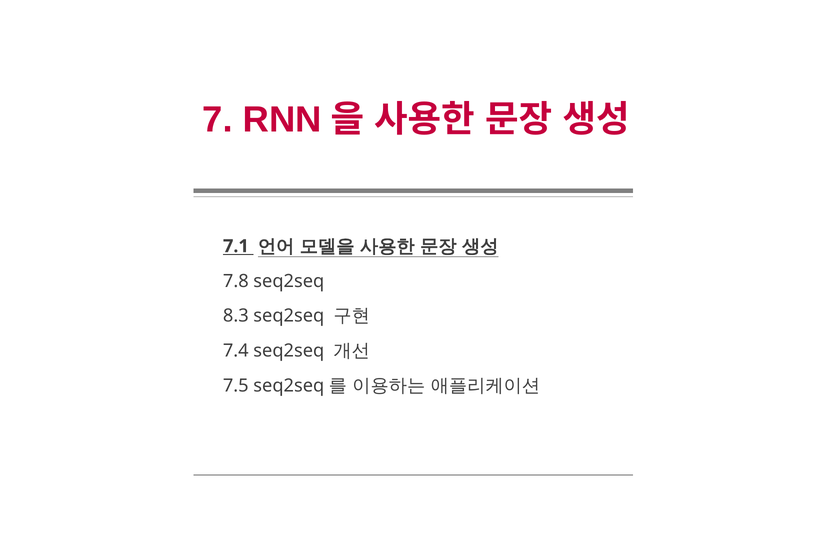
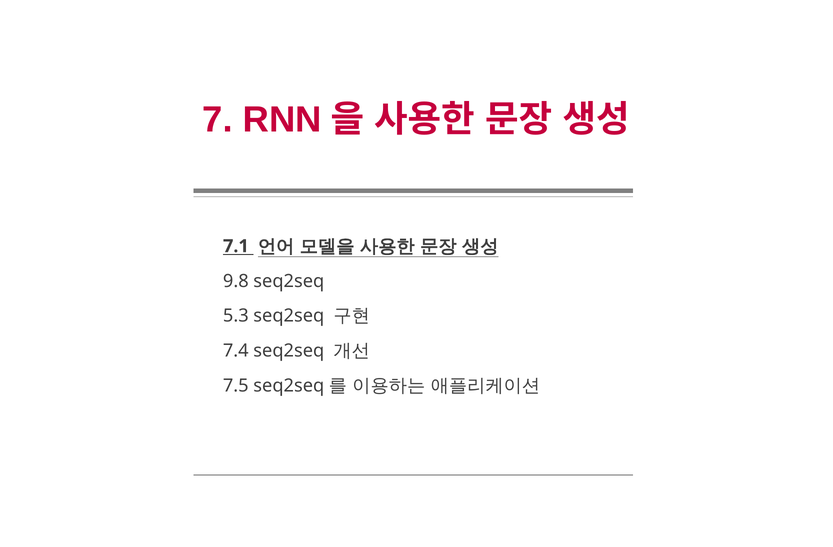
7.8: 7.8 -> 9.8
8.3: 8.3 -> 5.3
